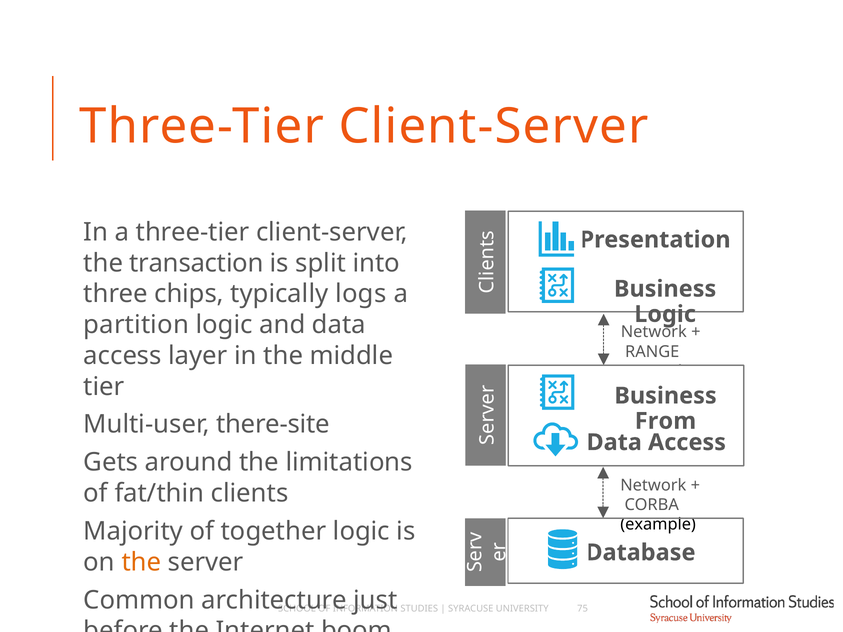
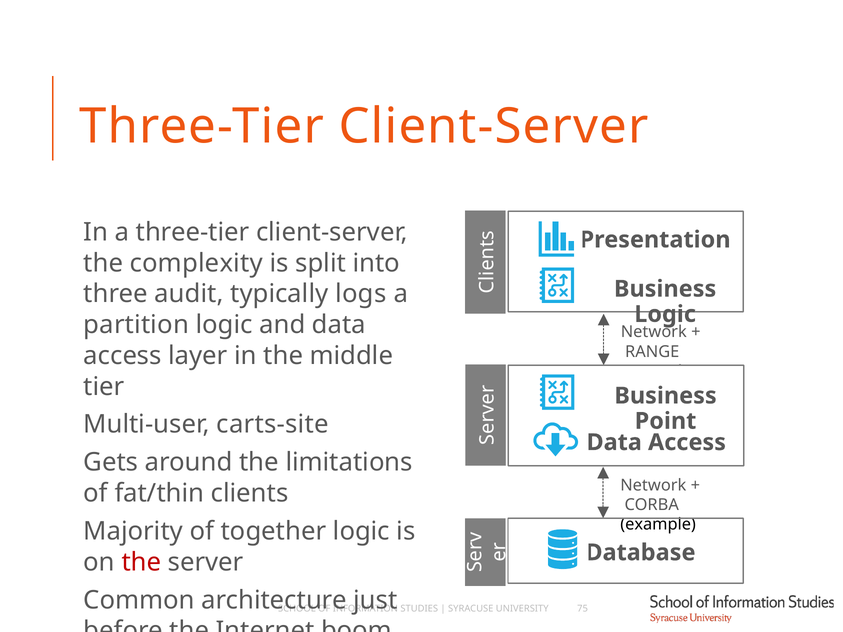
transaction: transaction -> complexity
chips: chips -> audit
From: From -> Point
there-site: there-site -> carts-site
the at (141, 562) colour: orange -> red
